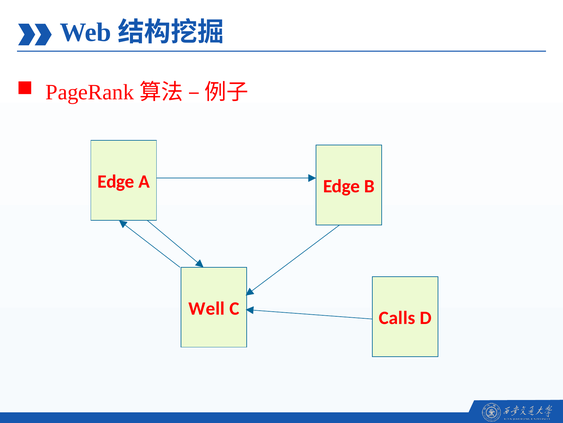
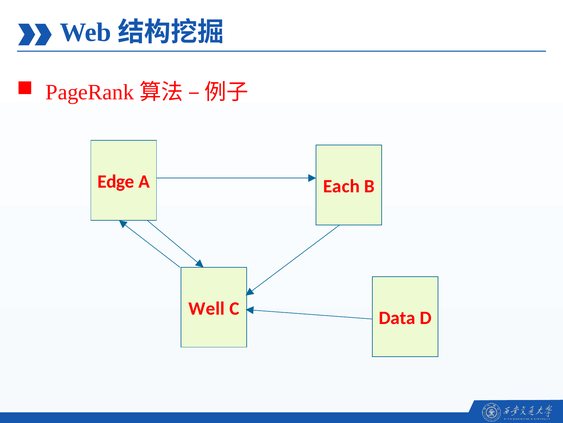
Edge at (342, 186): Edge -> Each
Calls: Calls -> Data
